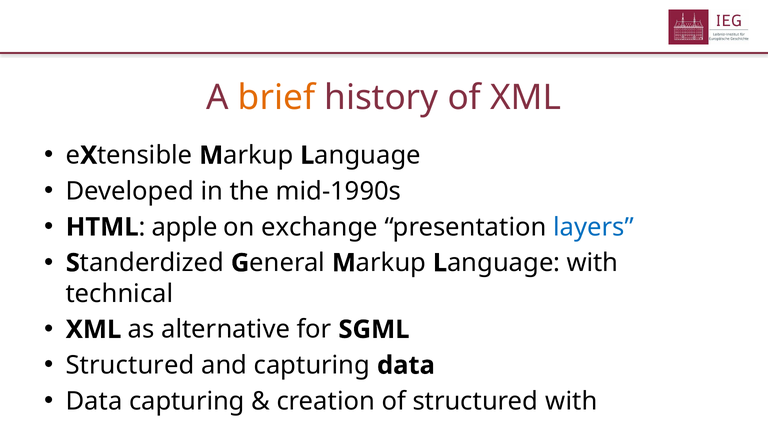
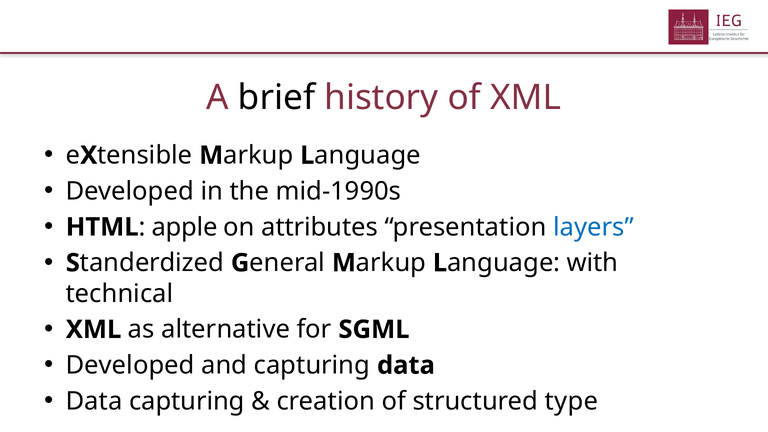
brief colour: orange -> black
exchange: exchange -> attributes
Structured at (130, 365): Structured -> Developed
structured with: with -> type
